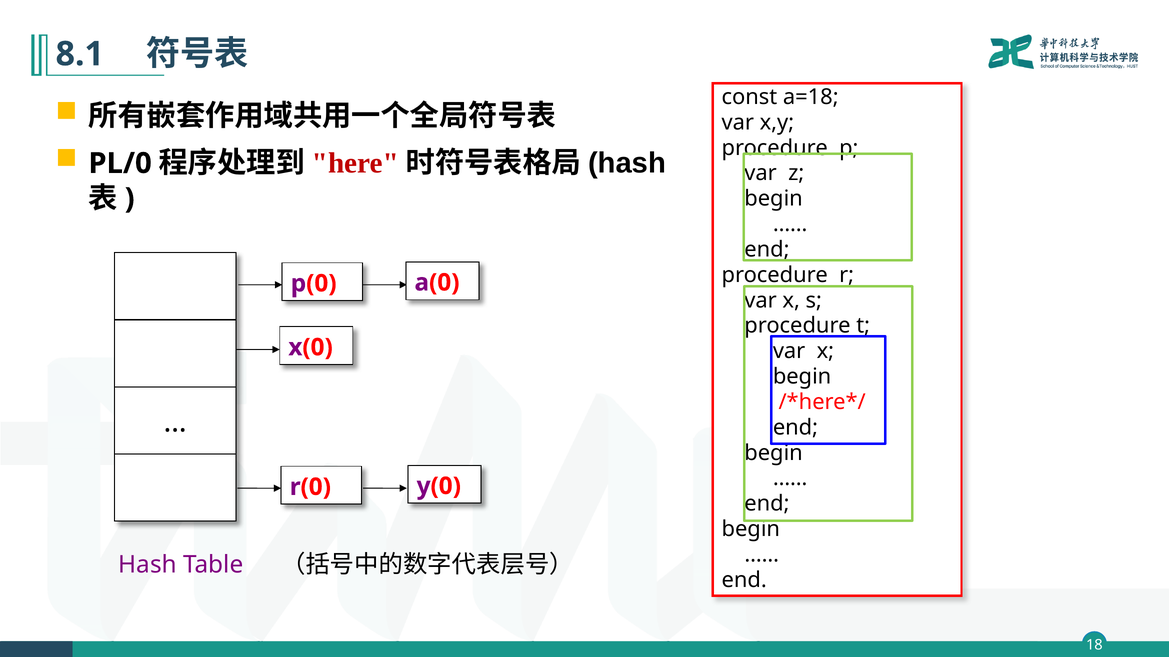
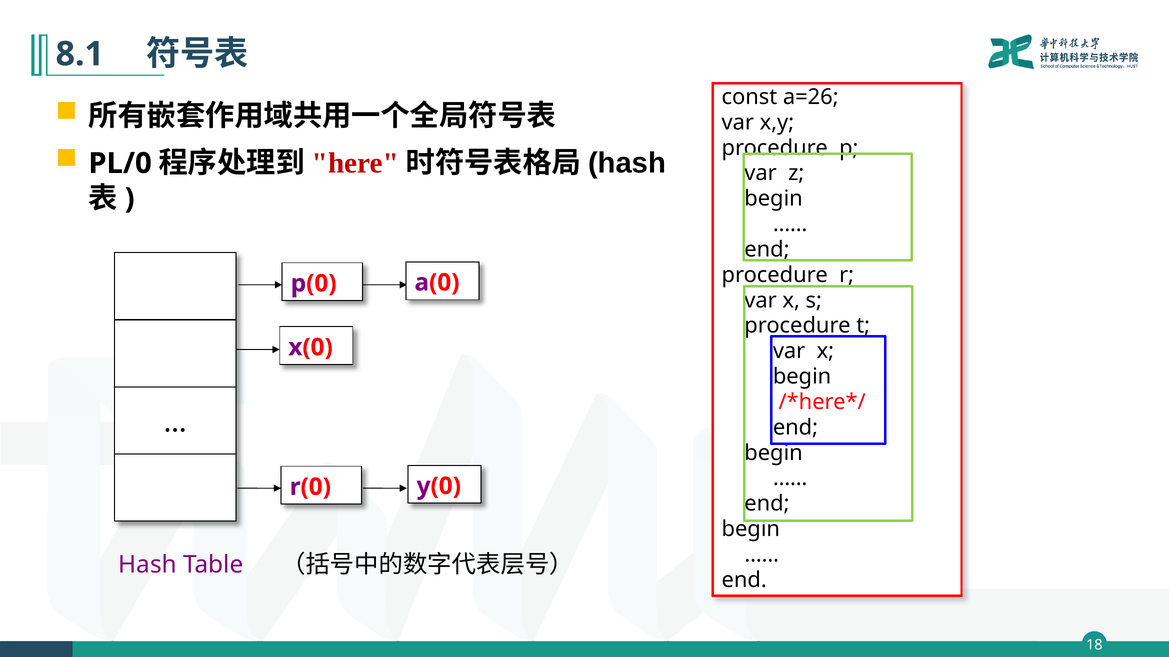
a=18: a=18 -> a=26
